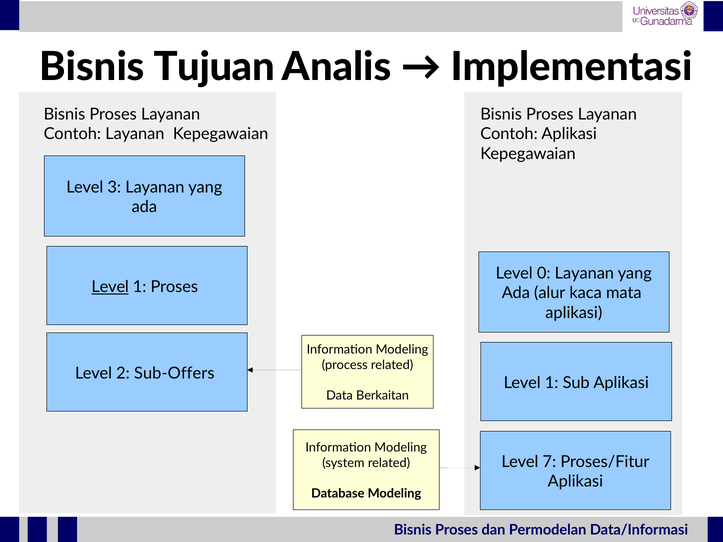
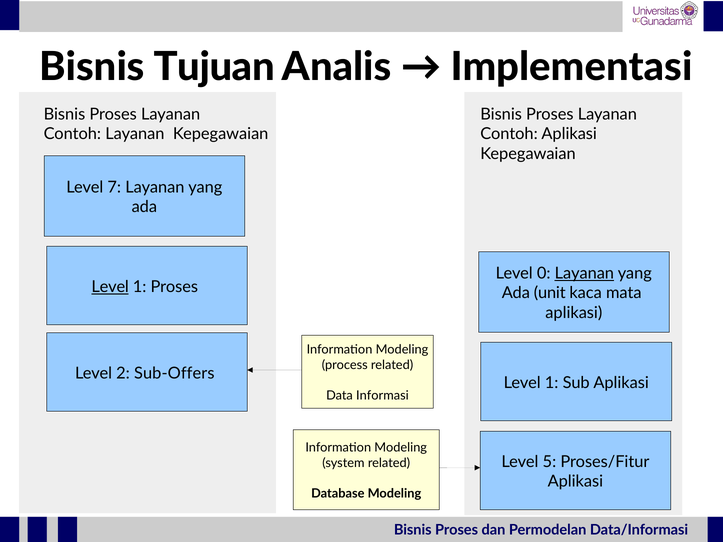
3: 3 -> 7
Layanan at (584, 273) underline: none -> present
alur: alur -> unit
Berkaitan: Berkaitan -> Informasi
7: 7 -> 5
